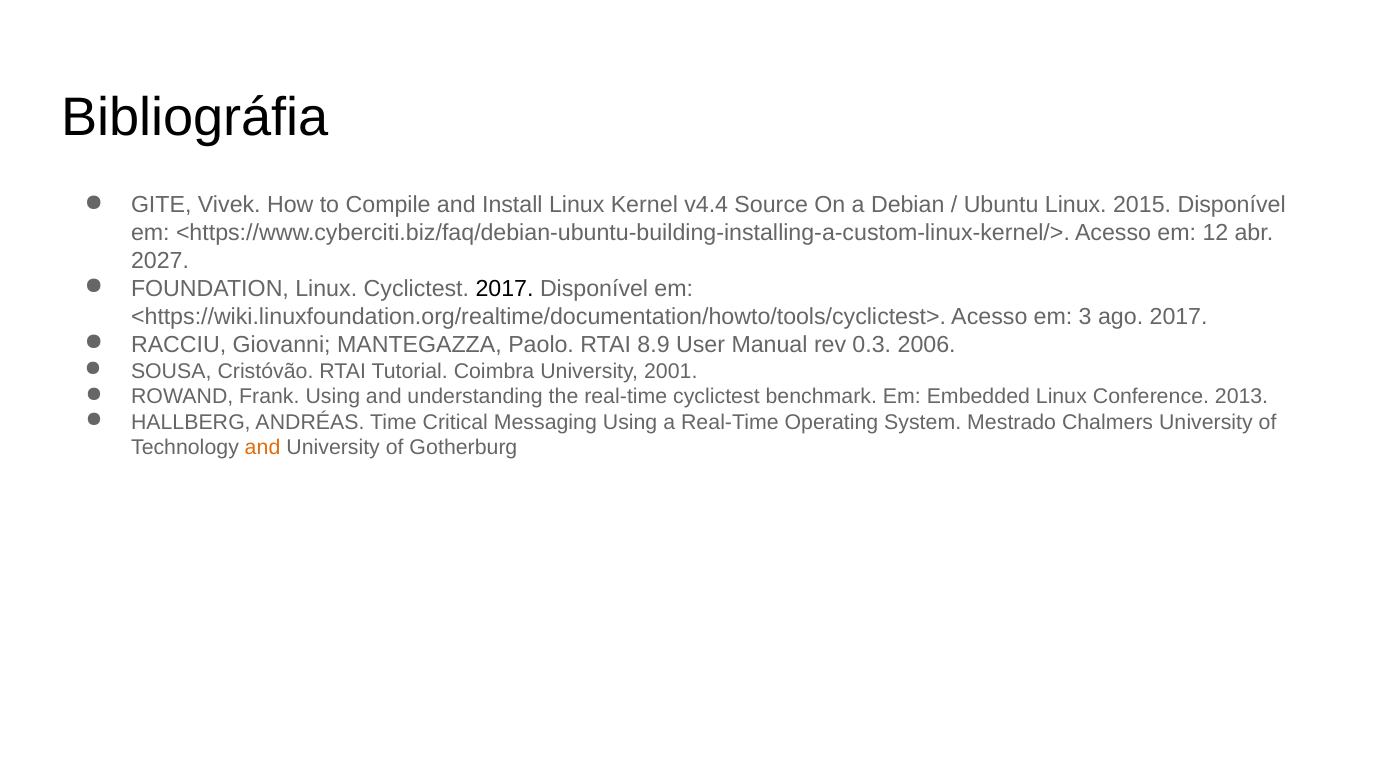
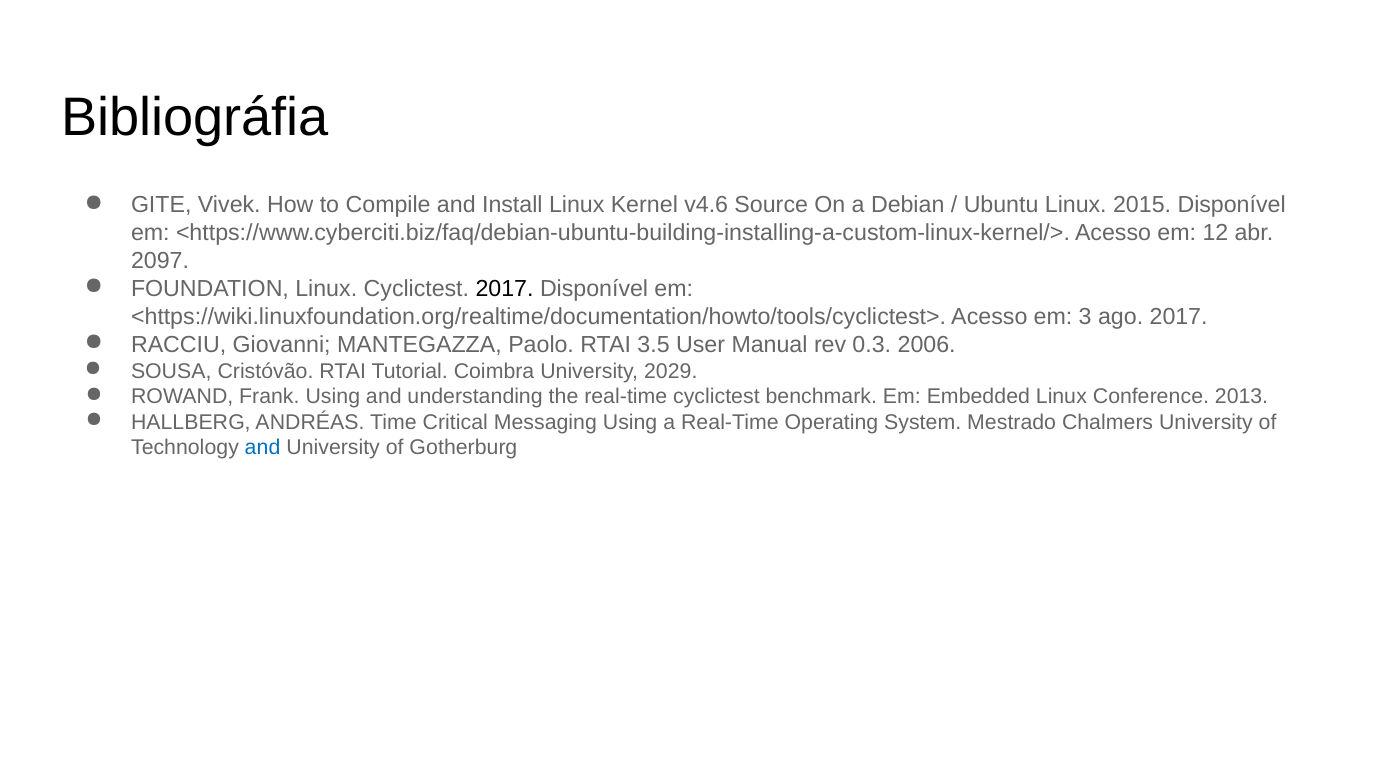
v4.4: v4.4 -> v4.6
2027: 2027 -> 2097
8.9: 8.9 -> 3.5
2001: 2001 -> 2029
and at (263, 448) colour: orange -> blue
